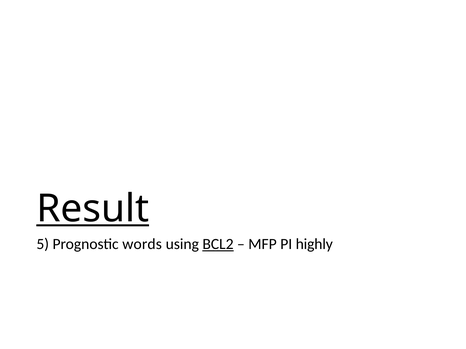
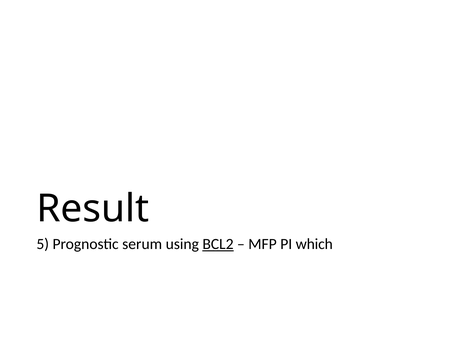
Result underline: present -> none
words: words -> serum
highly: highly -> which
